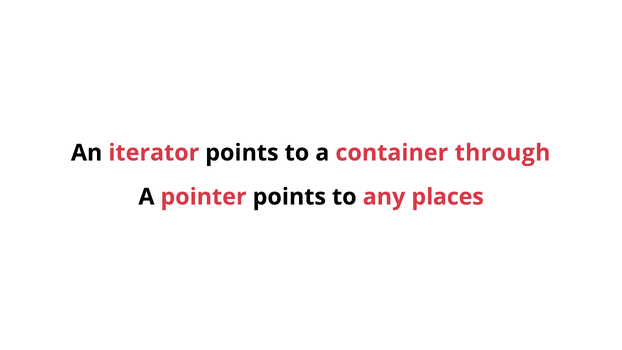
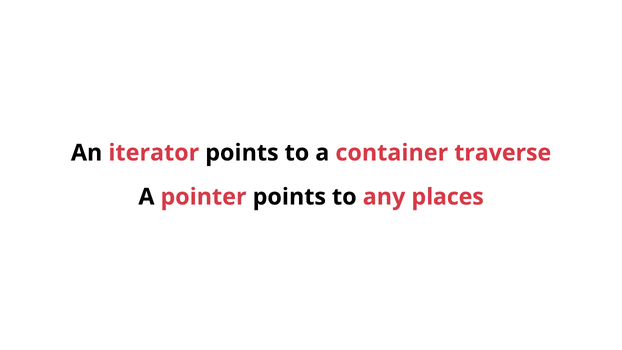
through: through -> traverse
